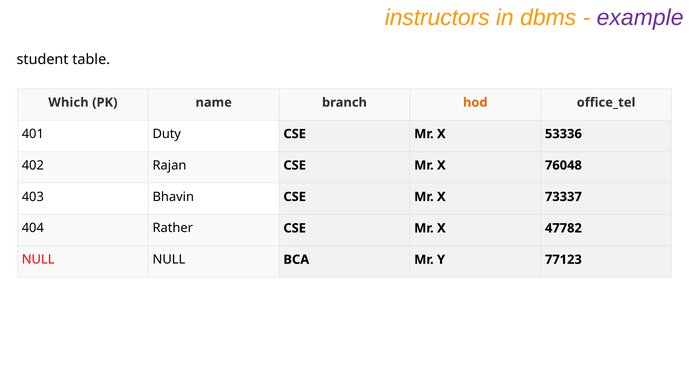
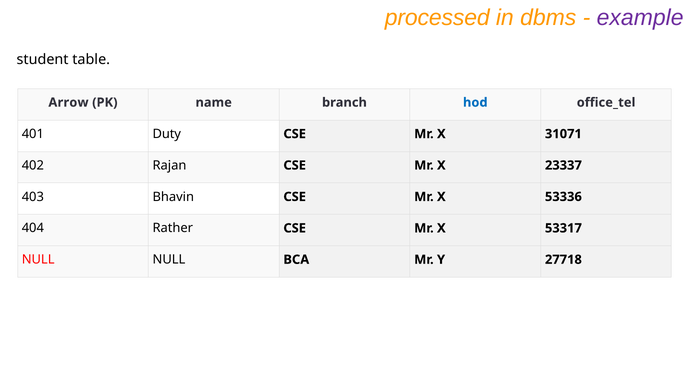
instructors: instructors -> processed
Which: Which -> Arrow
hod colour: orange -> blue
53336: 53336 -> 31071
76048: 76048 -> 23337
73337: 73337 -> 53336
47782: 47782 -> 53317
77123: 77123 -> 27718
